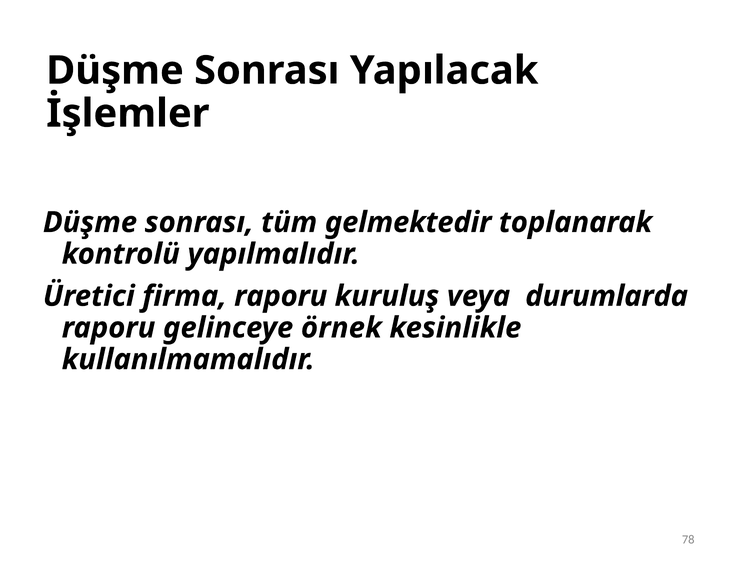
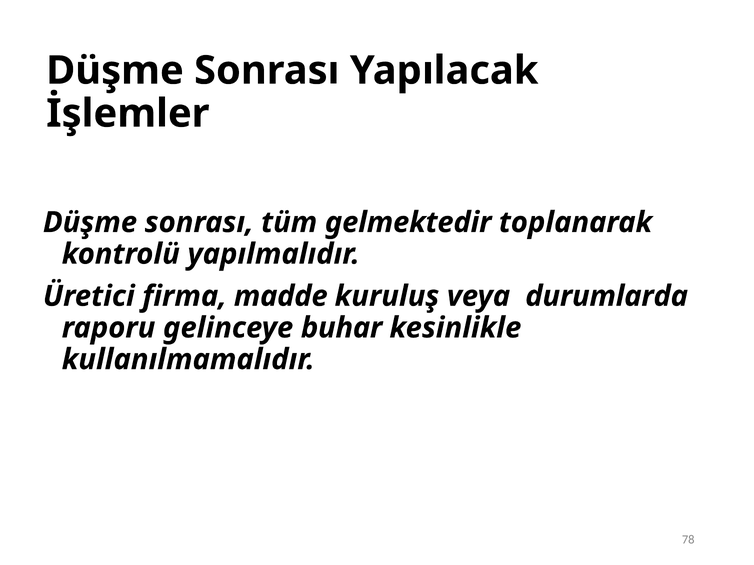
firma raporu: raporu -> madde
örnek: örnek -> buhar
